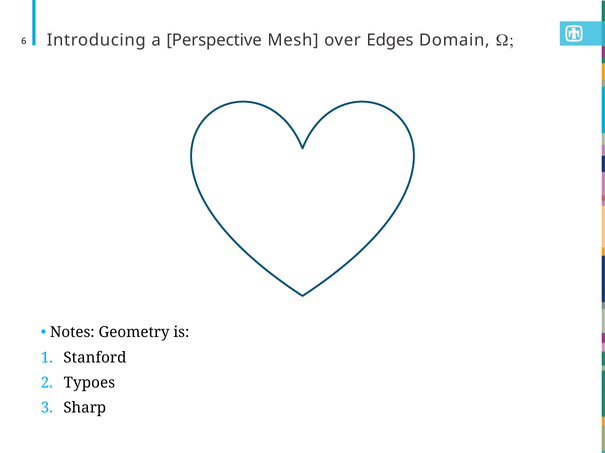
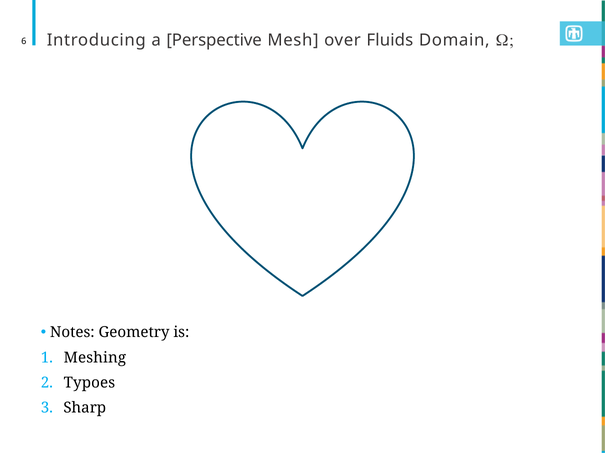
Edges: Edges -> Fluids
Stanford: Stanford -> Meshing
